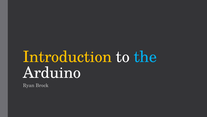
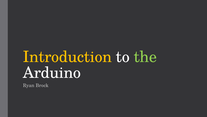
the colour: light blue -> light green
